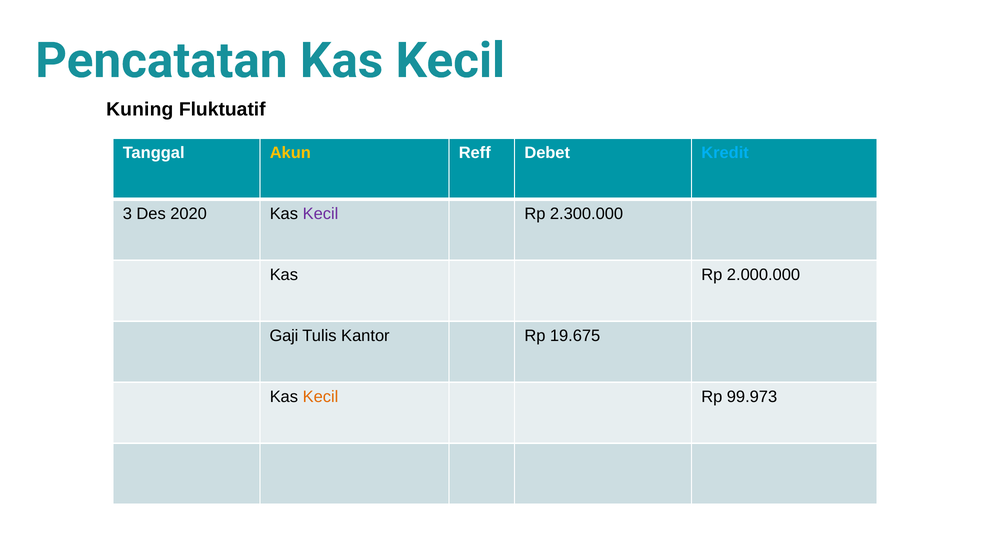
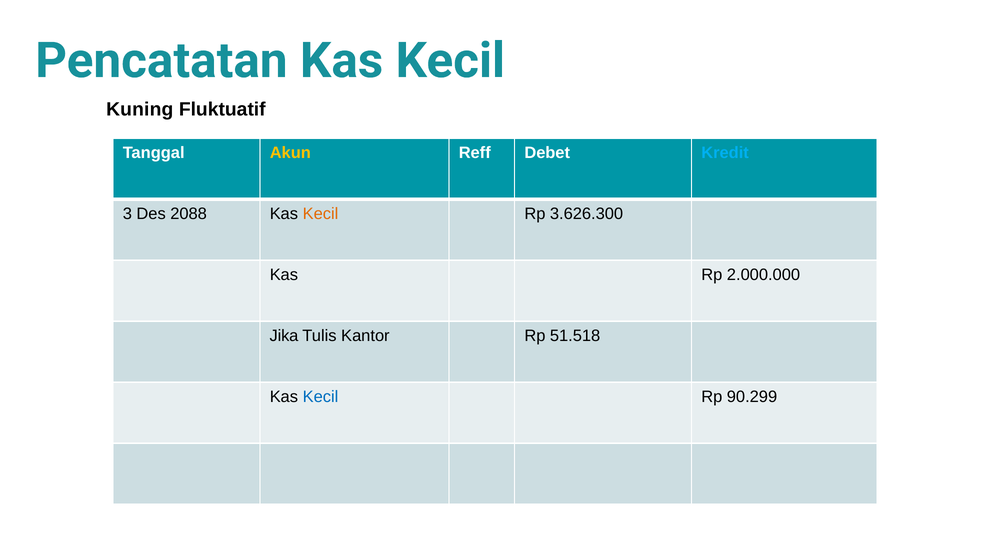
2020: 2020 -> 2088
Kecil at (321, 214) colour: purple -> orange
2.300.000: 2.300.000 -> 3.626.300
Gaji: Gaji -> Jika
19.675: 19.675 -> 51.518
Kecil at (321, 397) colour: orange -> blue
99.973: 99.973 -> 90.299
